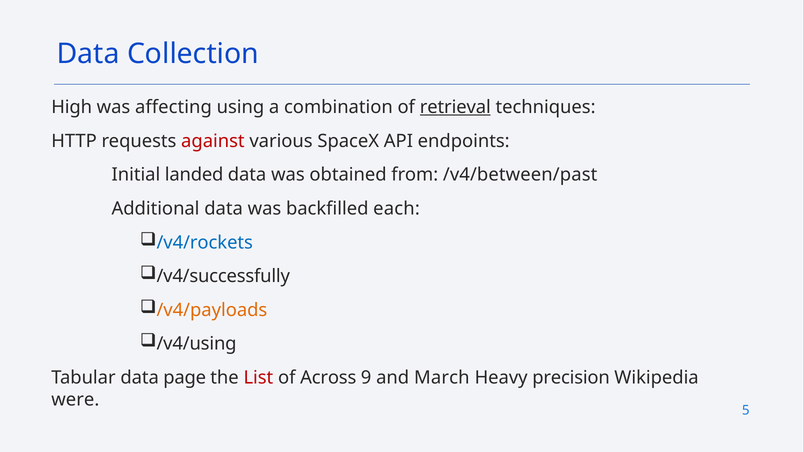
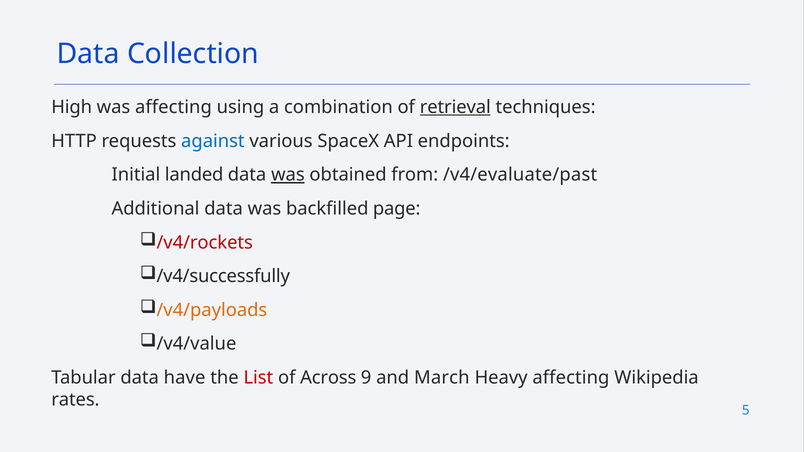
against colour: red -> blue
was at (288, 175) underline: none -> present
/v4/between/past: /v4/between/past -> /v4/evaluate/past
each: each -> page
/v4/rockets colour: blue -> red
/v4/using: /v4/using -> /v4/value
page: page -> have
Heavy precision: precision -> affecting
were: were -> rates
